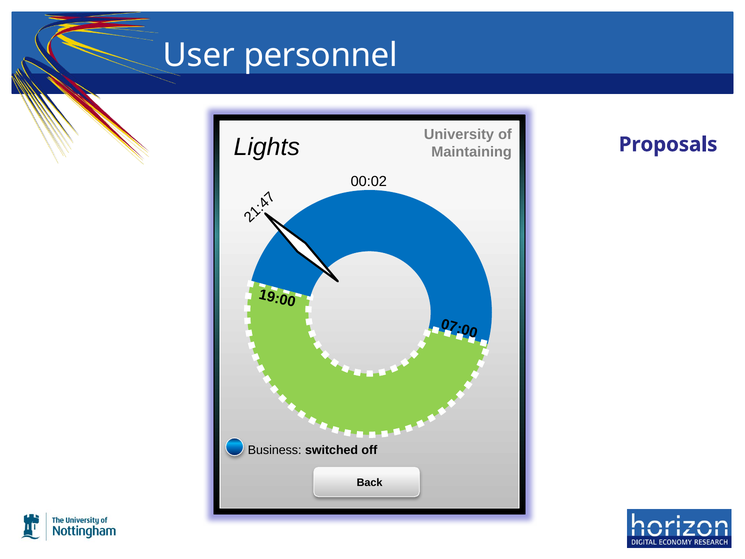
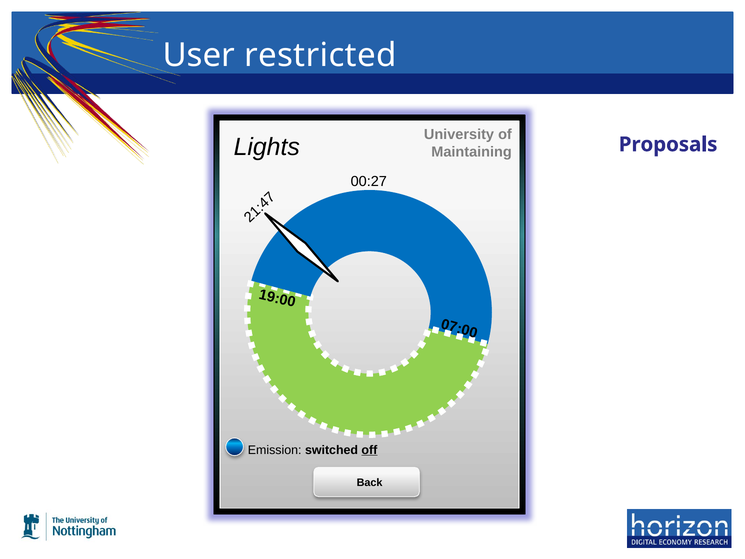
personnel: personnel -> restricted
00:02: 00:02 -> 00:27
Business: Business -> Emission
off underline: none -> present
